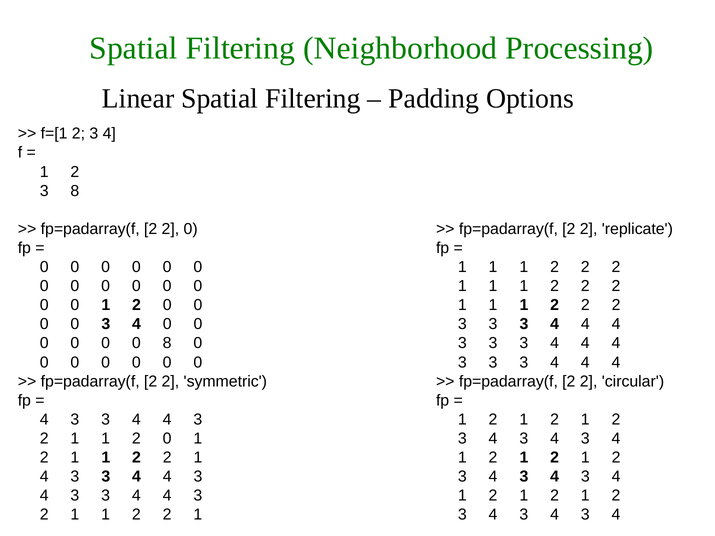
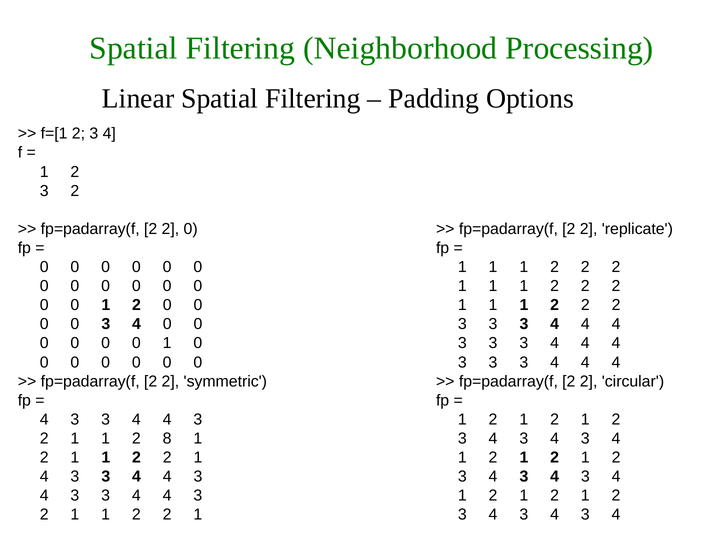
8 at (75, 191): 8 -> 2
8 at (167, 343): 8 -> 1
1 1 2 0: 0 -> 8
